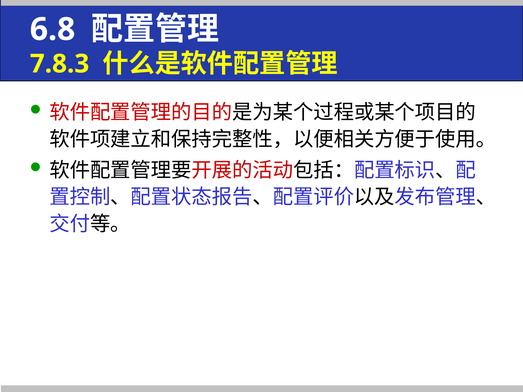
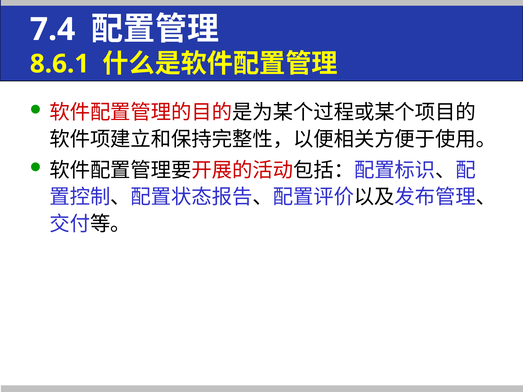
6.8: 6.8 -> 7.4
7.8.3: 7.8.3 -> 8.6.1
